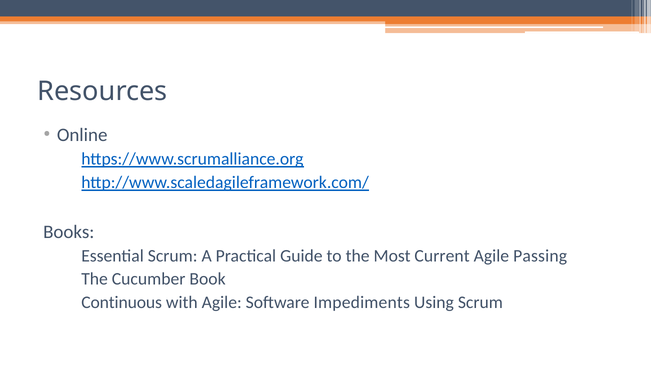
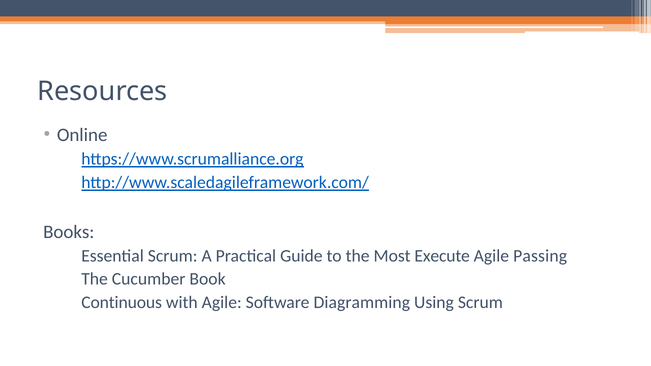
Current: Current -> Execute
Impediments: Impediments -> Diagramming
